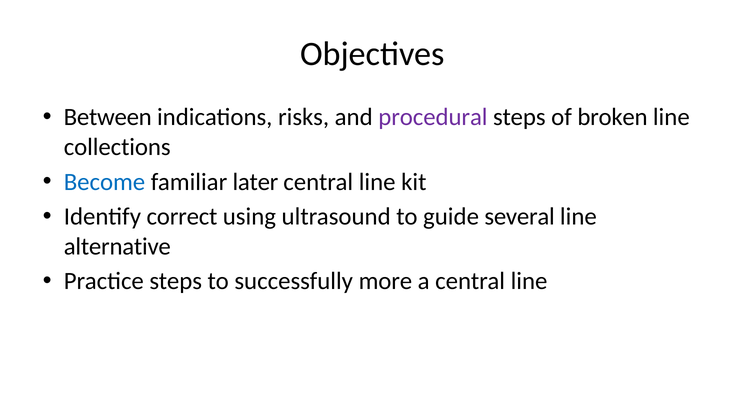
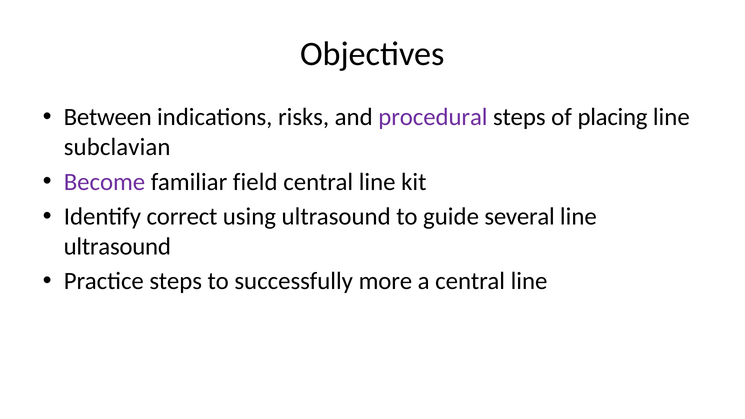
broken: broken -> placing
collections: collections -> subclavian
Become colour: blue -> purple
later: later -> field
alternative at (117, 246): alternative -> ultrasound
